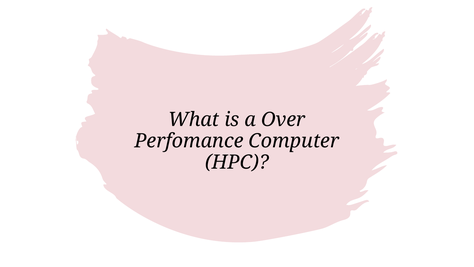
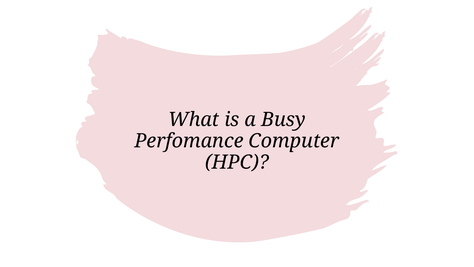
Over: Over -> Busy
